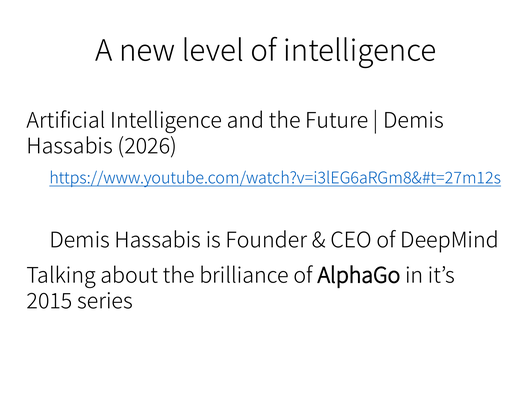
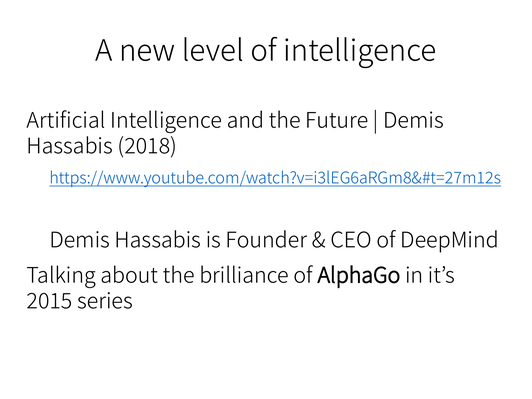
2026: 2026 -> 2018
